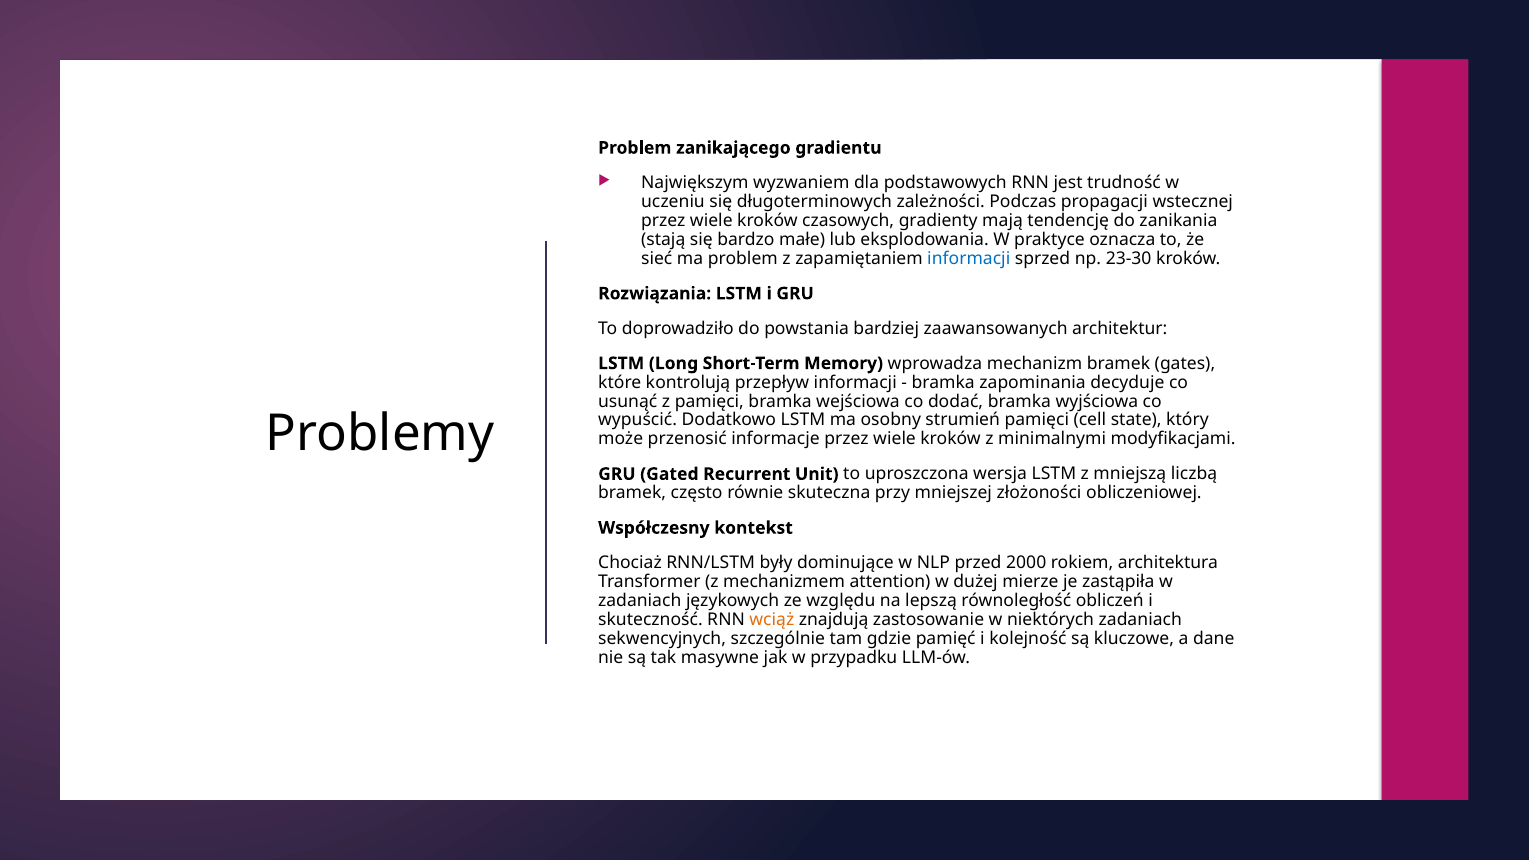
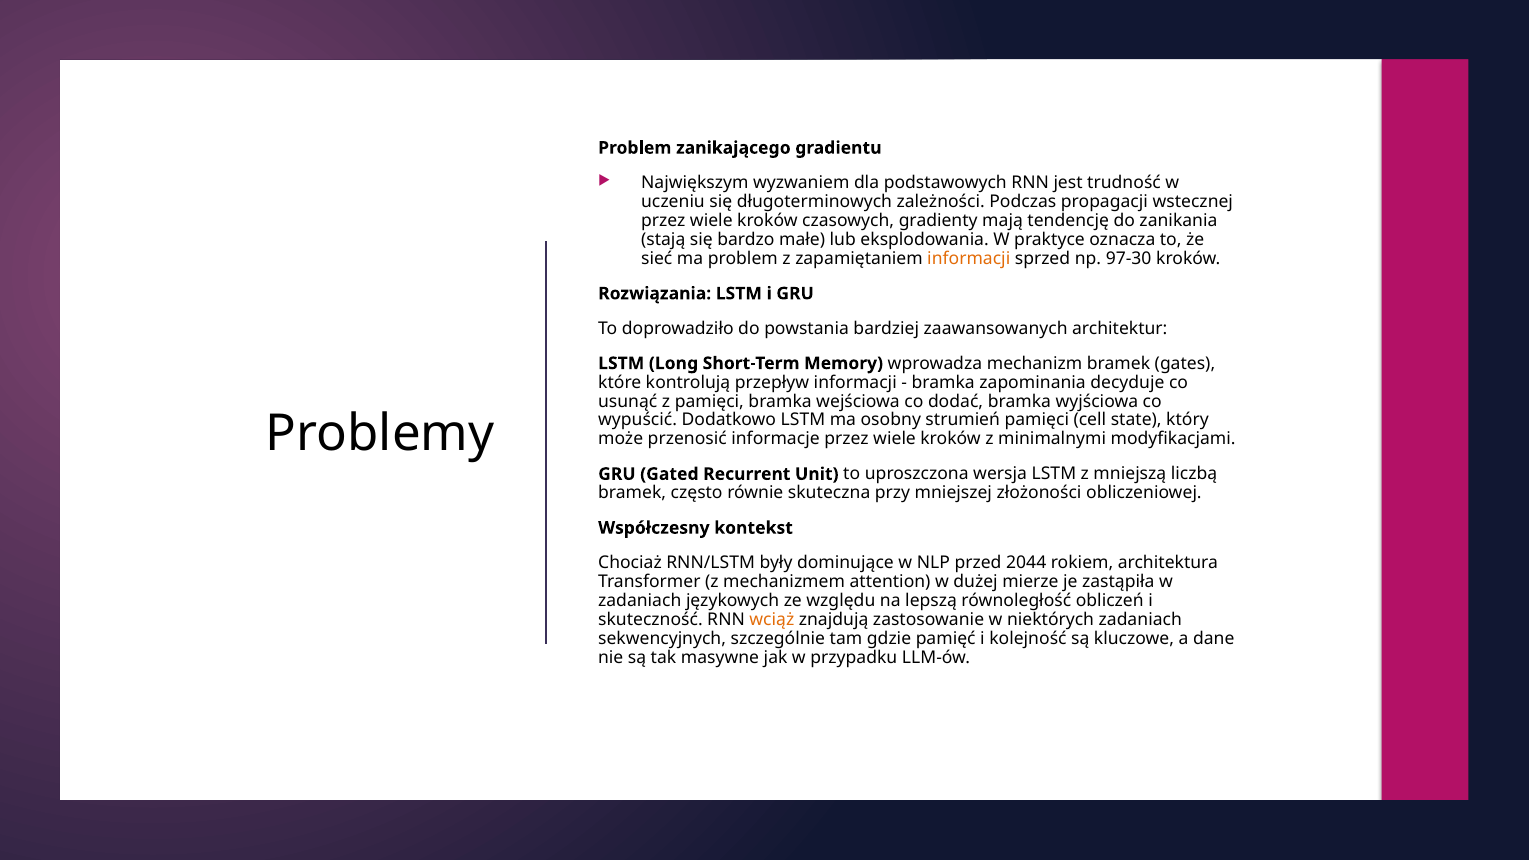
informacji at (969, 259) colour: blue -> orange
23-30: 23-30 -> 97-30
2000: 2000 -> 2044
